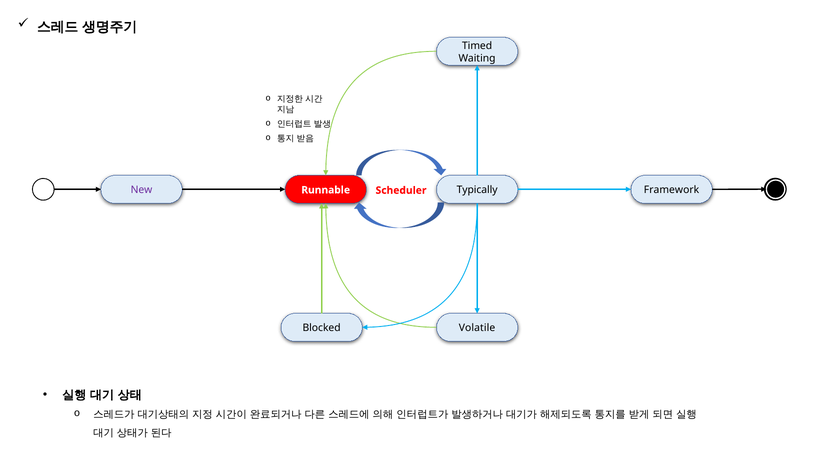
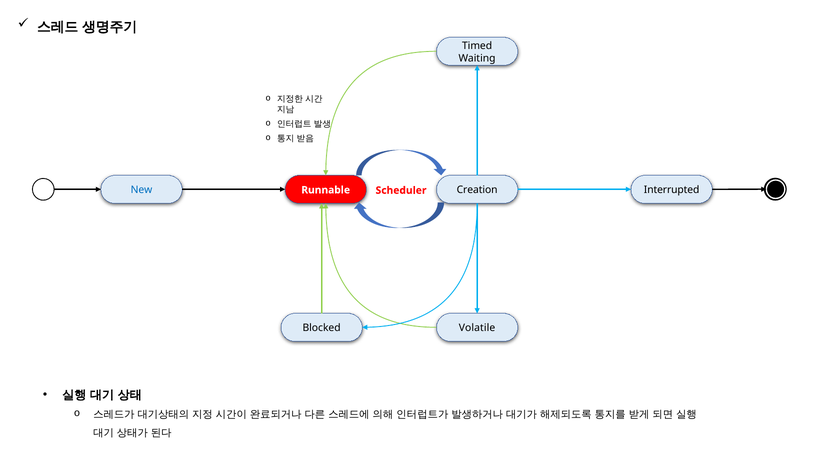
New colour: purple -> blue
Typically: Typically -> Creation
Framework: Framework -> Interrupted
